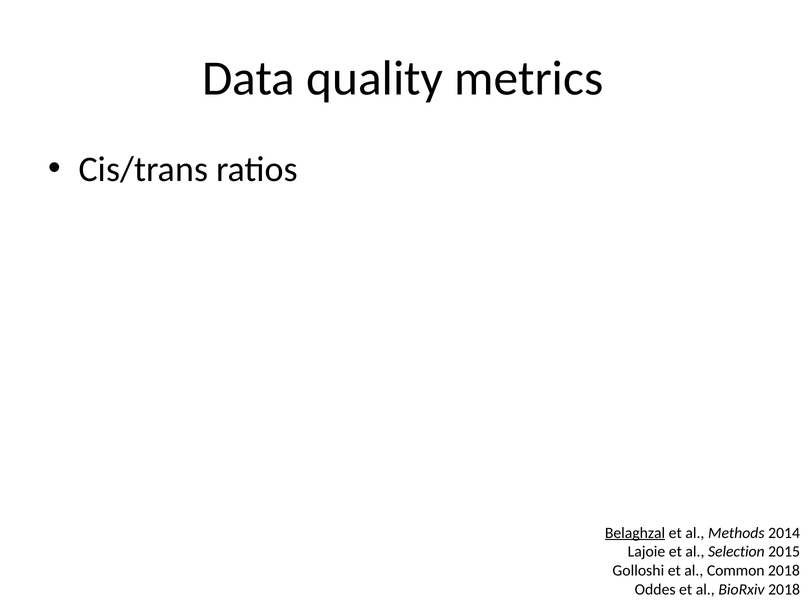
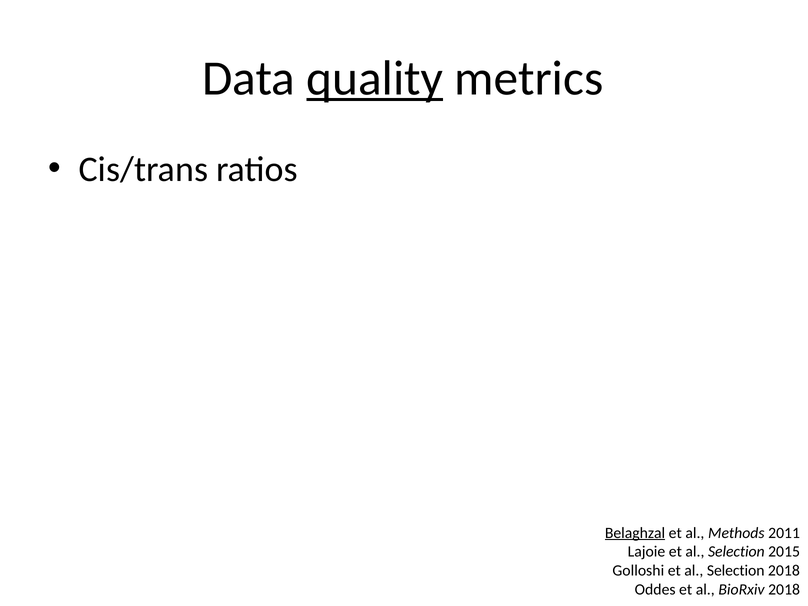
quality underline: none -> present
2014: 2014 -> 2011
Golloshi et al Common: Common -> Selection
